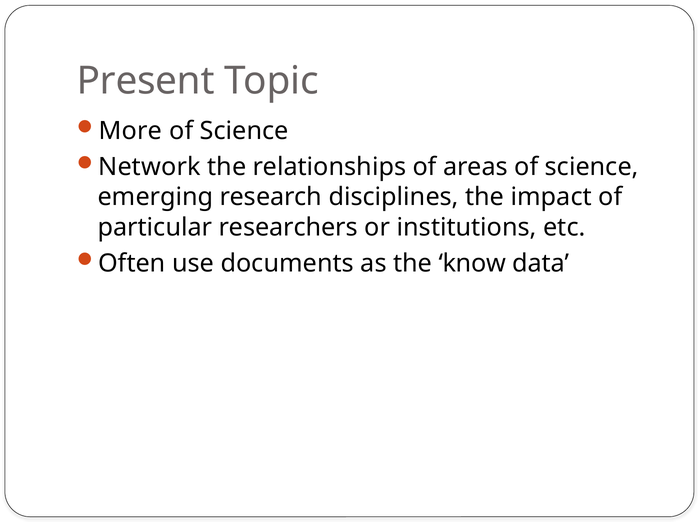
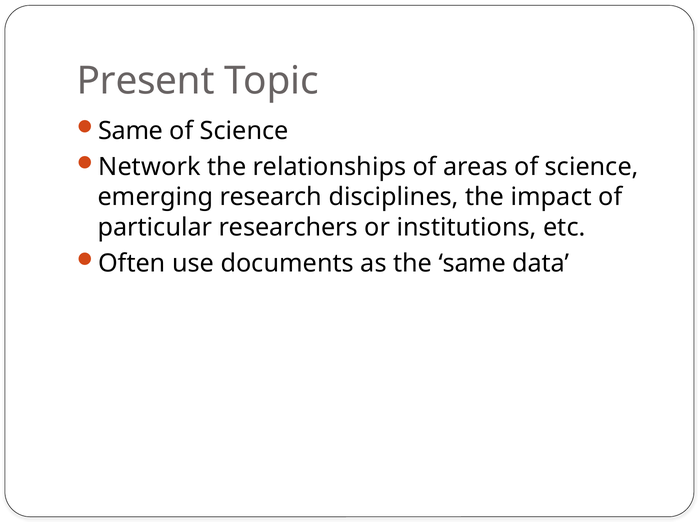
More at (130, 131): More -> Same
the know: know -> same
